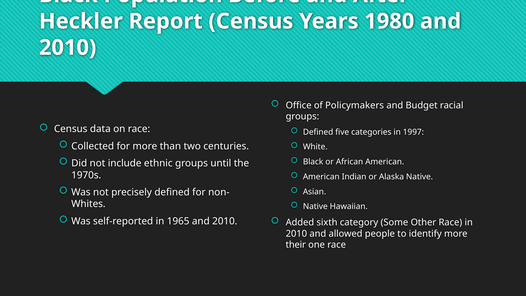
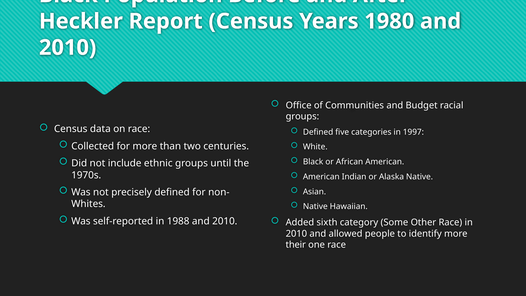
Policymakers: Policymakers -> Communities
1965: 1965 -> 1988
